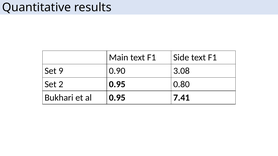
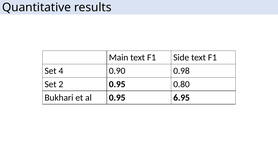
9: 9 -> 4
3.08: 3.08 -> 0.98
7.41: 7.41 -> 6.95
